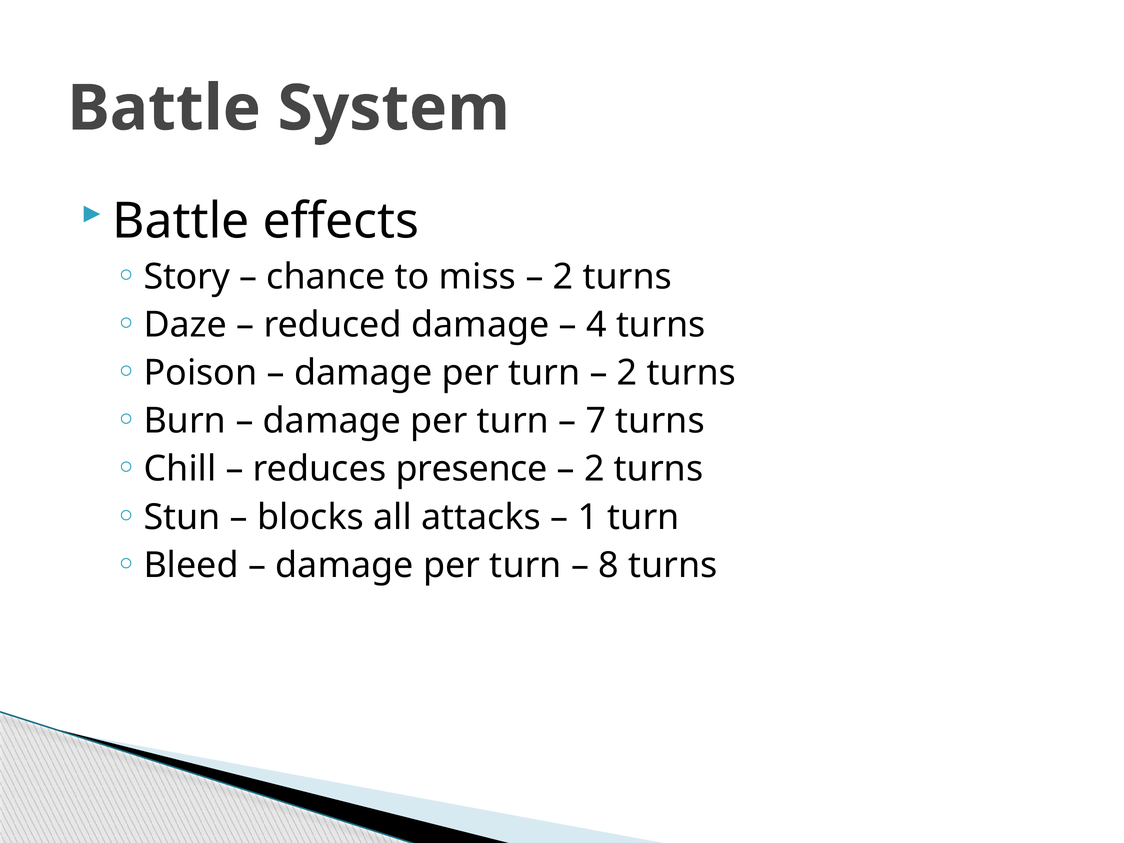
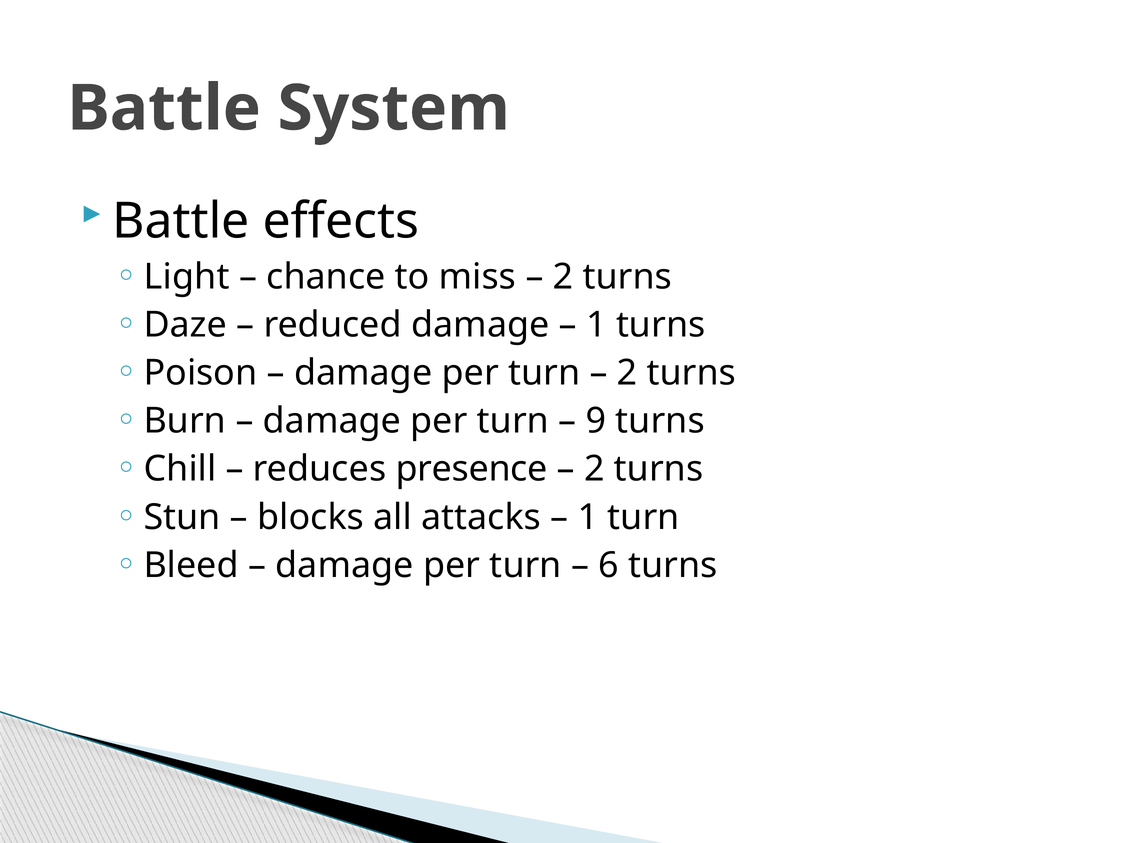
Story: Story -> Light
4 at (596, 325): 4 -> 1
7: 7 -> 9
8: 8 -> 6
